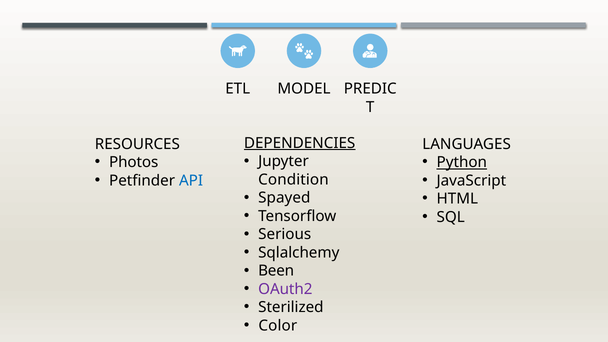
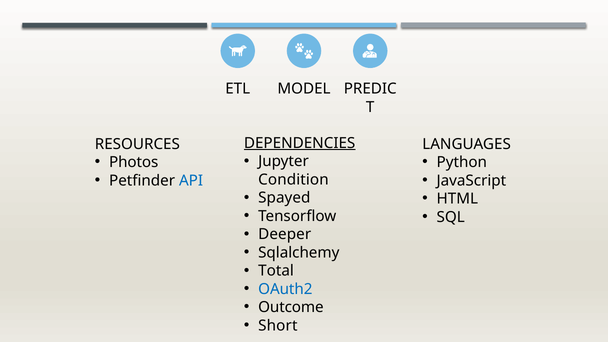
Python underline: present -> none
Serious: Serious -> Deeper
Been: Been -> Total
OAuth2 colour: purple -> blue
Sterilized: Sterilized -> Outcome
Color: Color -> Short
